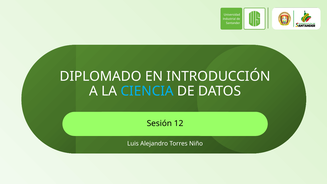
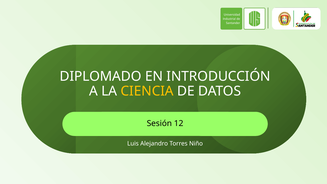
CIENCIA colour: light blue -> yellow
